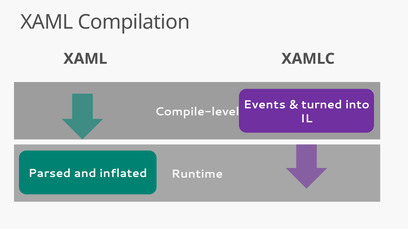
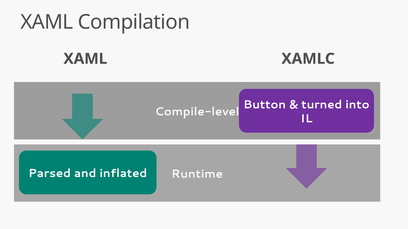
Events: Events -> Button
